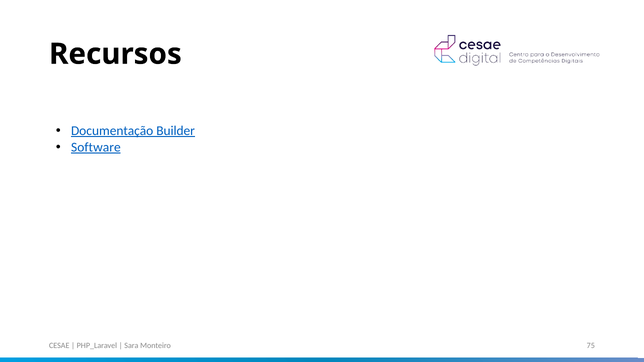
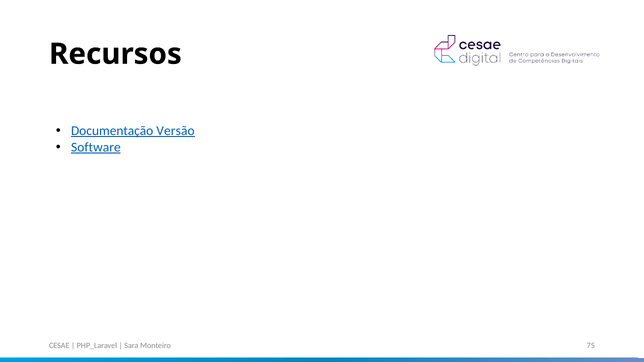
Builder: Builder -> Versão
